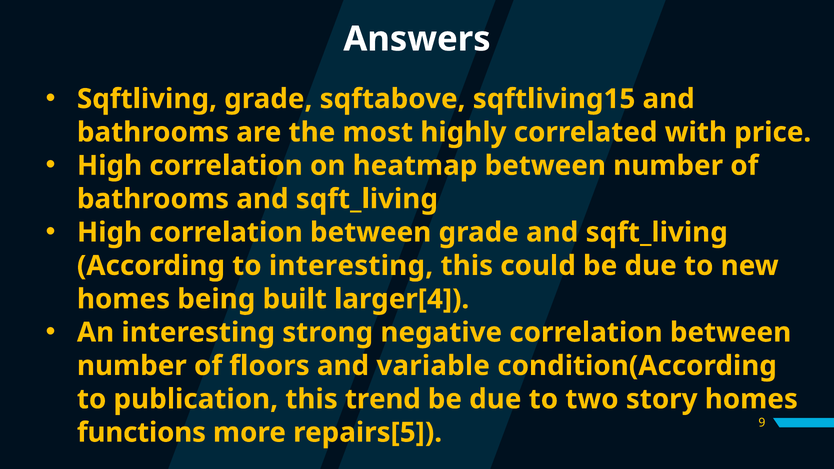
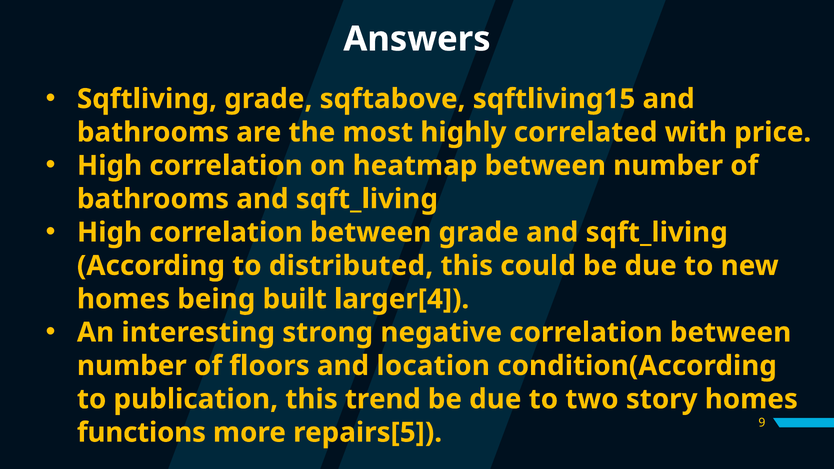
to interesting: interesting -> distributed
variable: variable -> location
